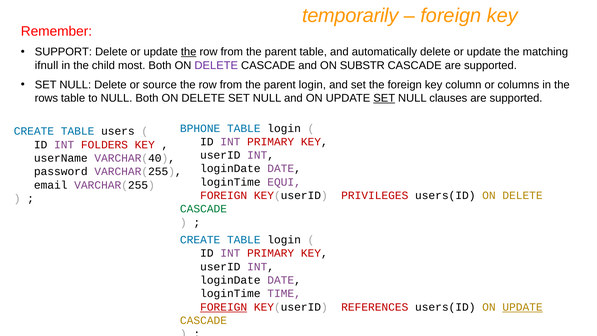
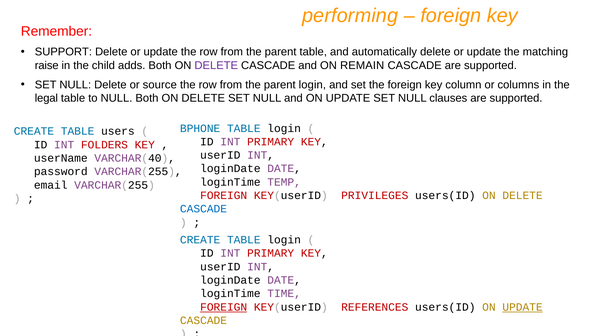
temporarily: temporarily -> performing
the at (189, 52) underline: present -> none
ifnull: ifnull -> raise
most: most -> adds
SUBSTR: SUBSTR -> REMAIN
rows: rows -> legal
SET at (384, 98) underline: present -> none
EQUI: EQUI -> TEMP
CASCADE at (204, 209) colour: green -> blue
